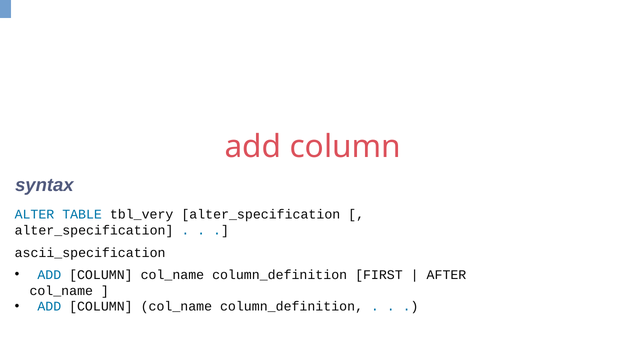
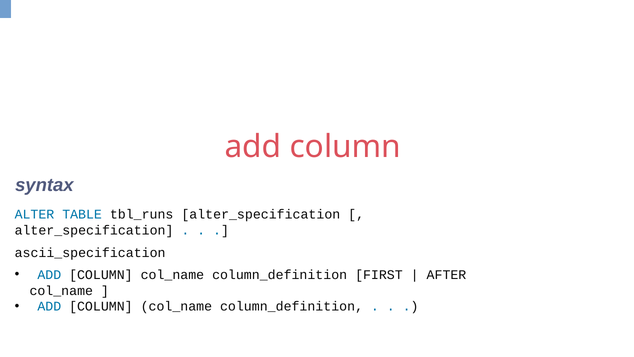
tbl_very: tbl_very -> tbl_runs
